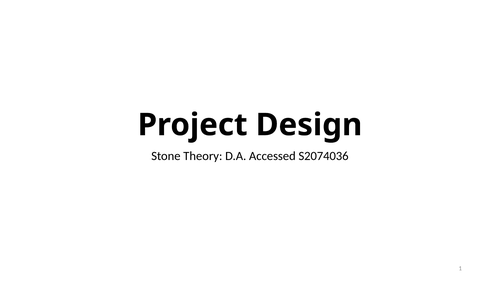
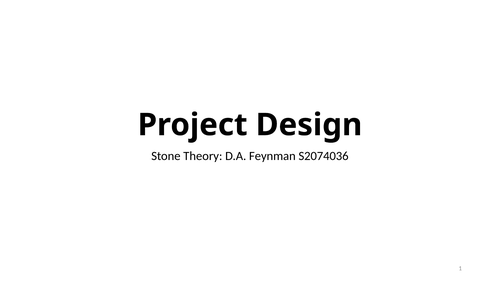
Accessed: Accessed -> Feynman
